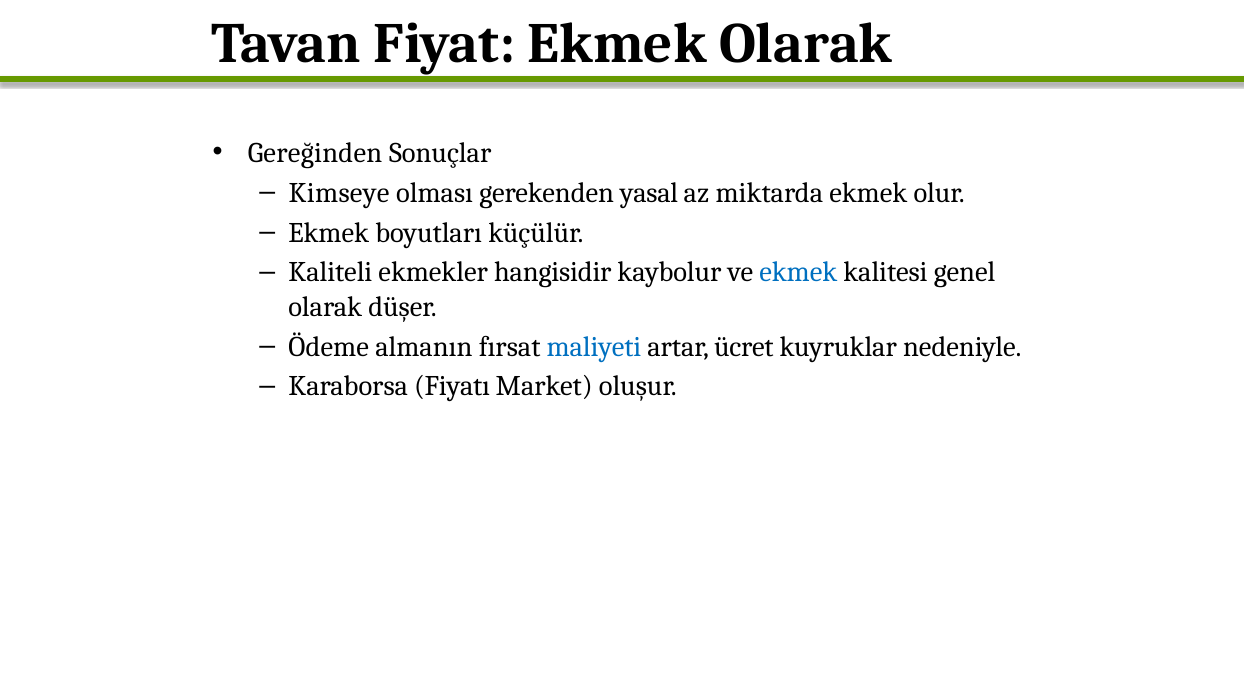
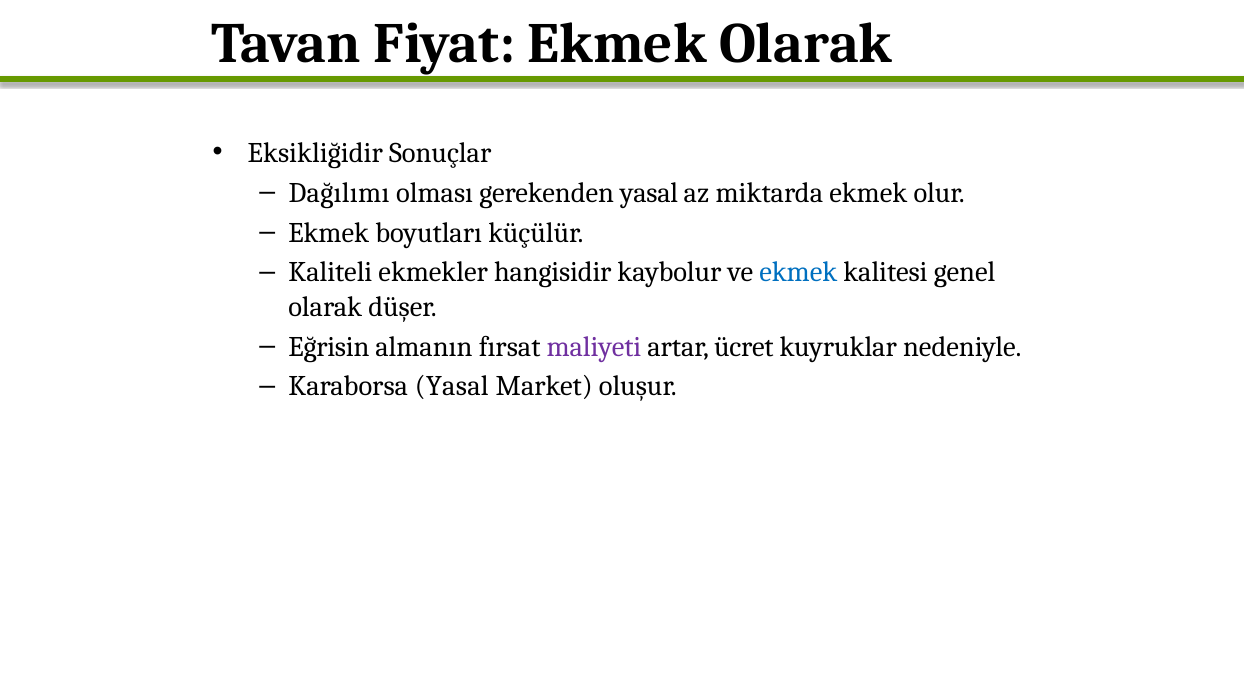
Gereğinden: Gereğinden -> Eksikliğidir
Kimseye: Kimseye -> Dağılımı
Ödeme: Ödeme -> Eğrisin
maliyeti colour: blue -> purple
Karaborsa Fiyatı: Fiyatı -> Yasal
